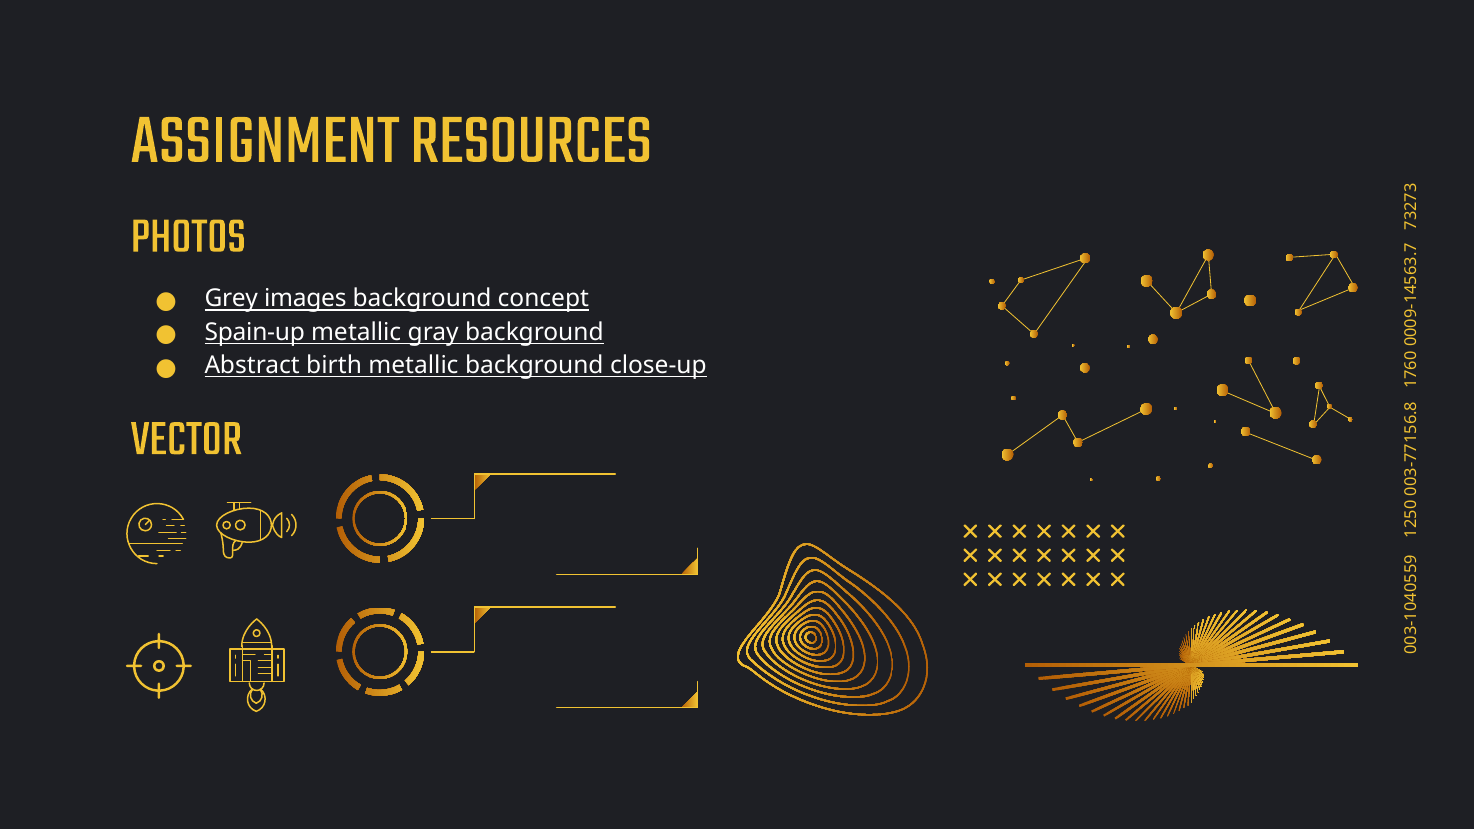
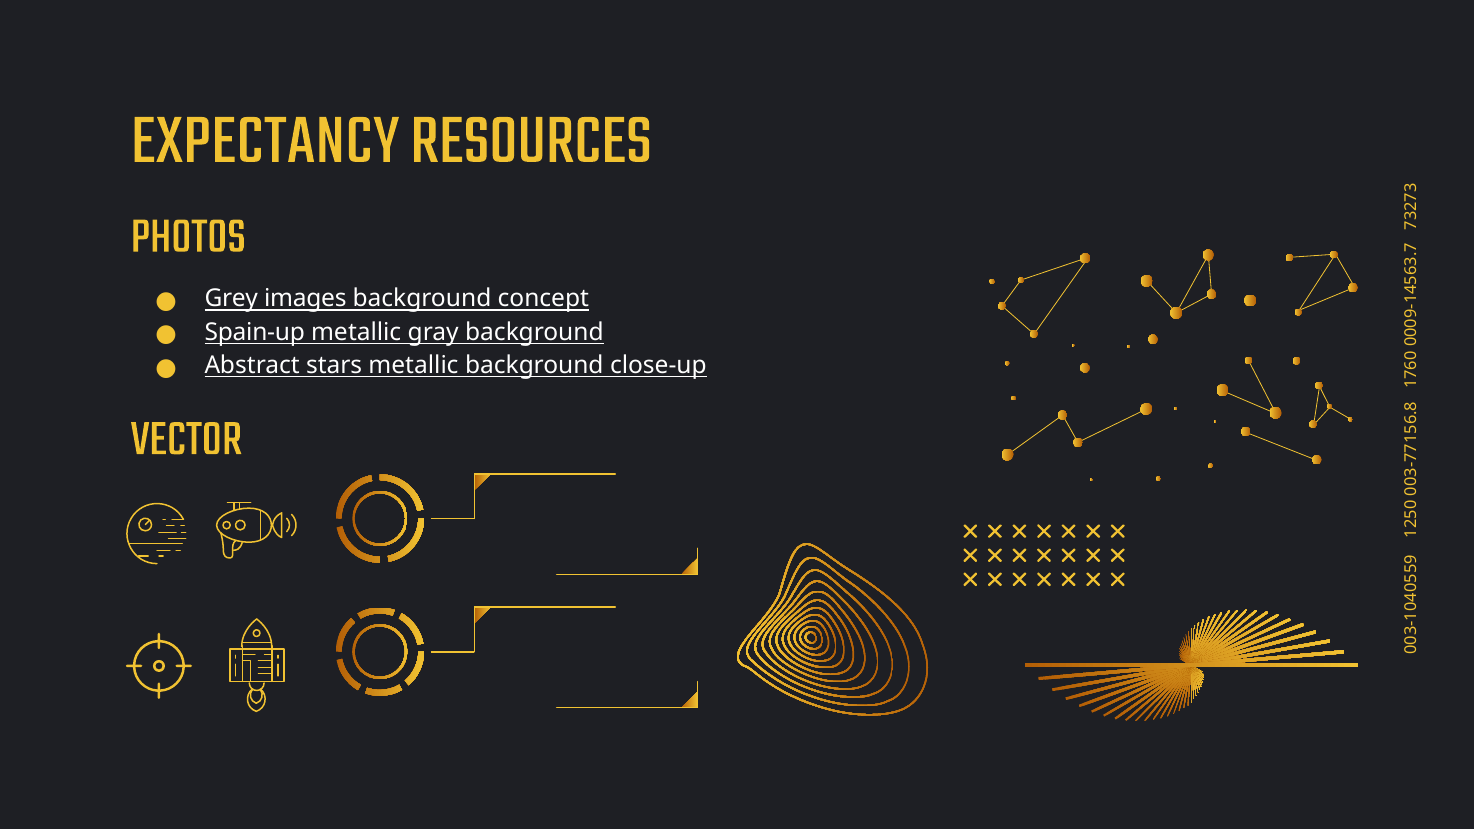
ASSIGNMENT: ASSIGNMENT -> EXPECTANCY
birth: birth -> stars
